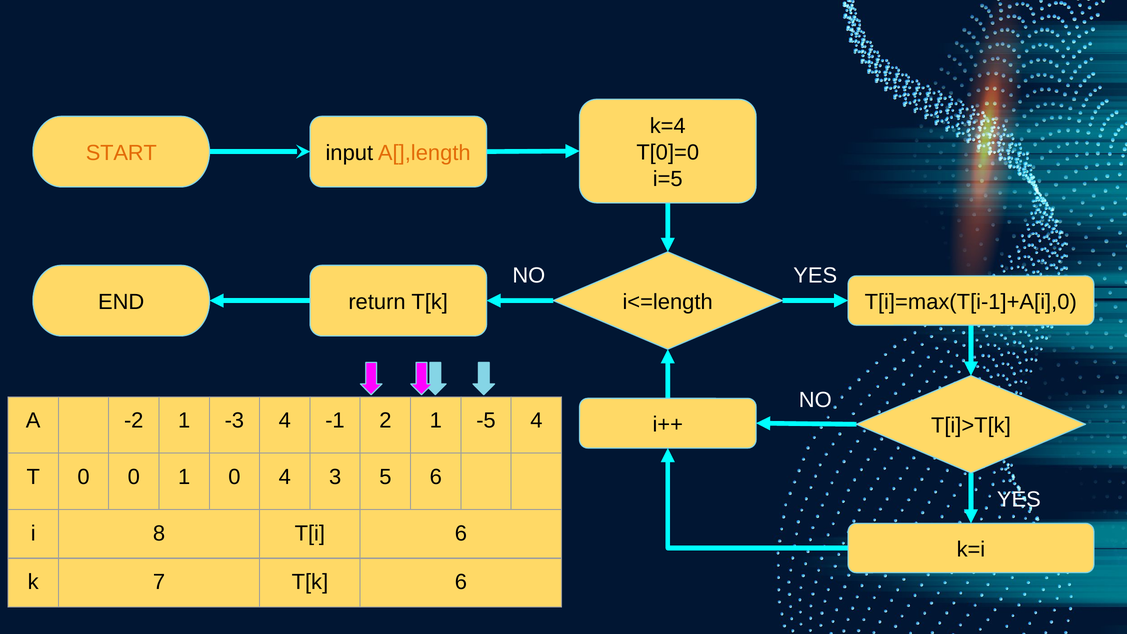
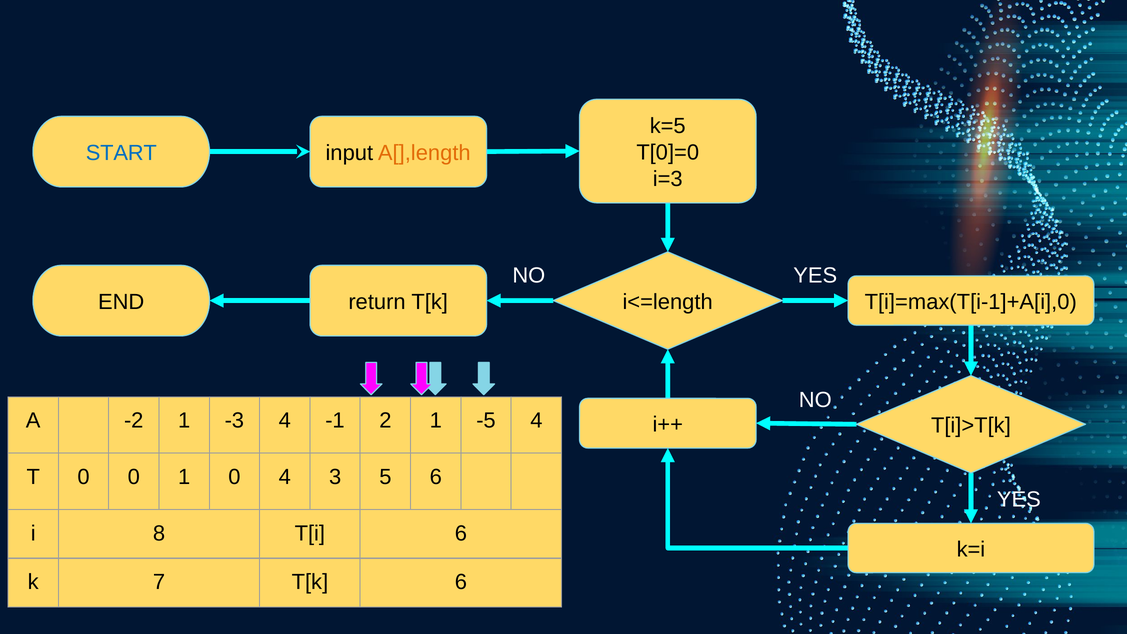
k=4: k=4 -> k=5
START colour: orange -> blue
i=5: i=5 -> i=3
